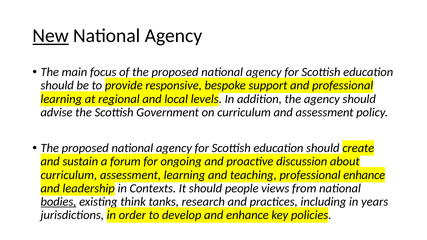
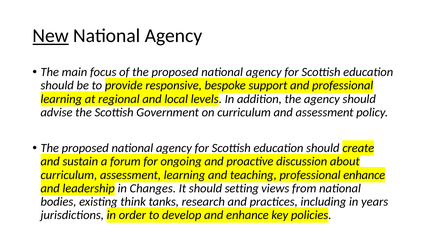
Contexts: Contexts -> Changes
people: people -> setting
bodies underline: present -> none
